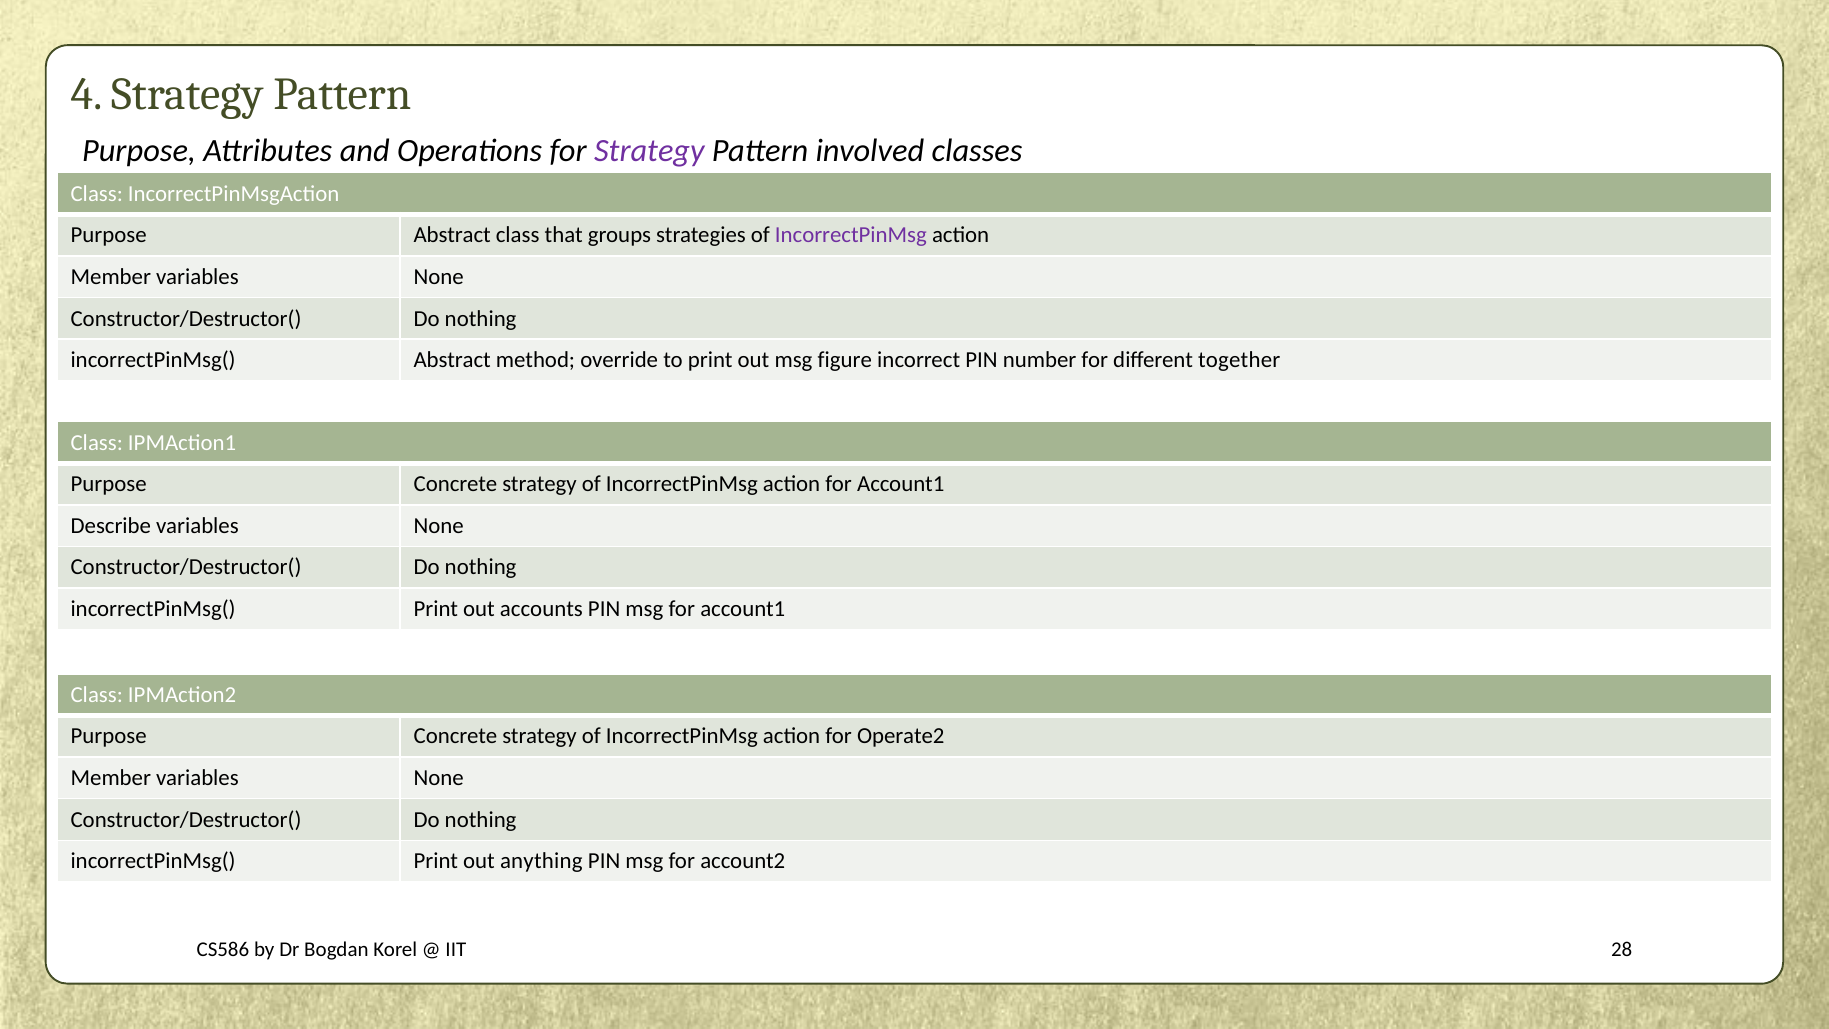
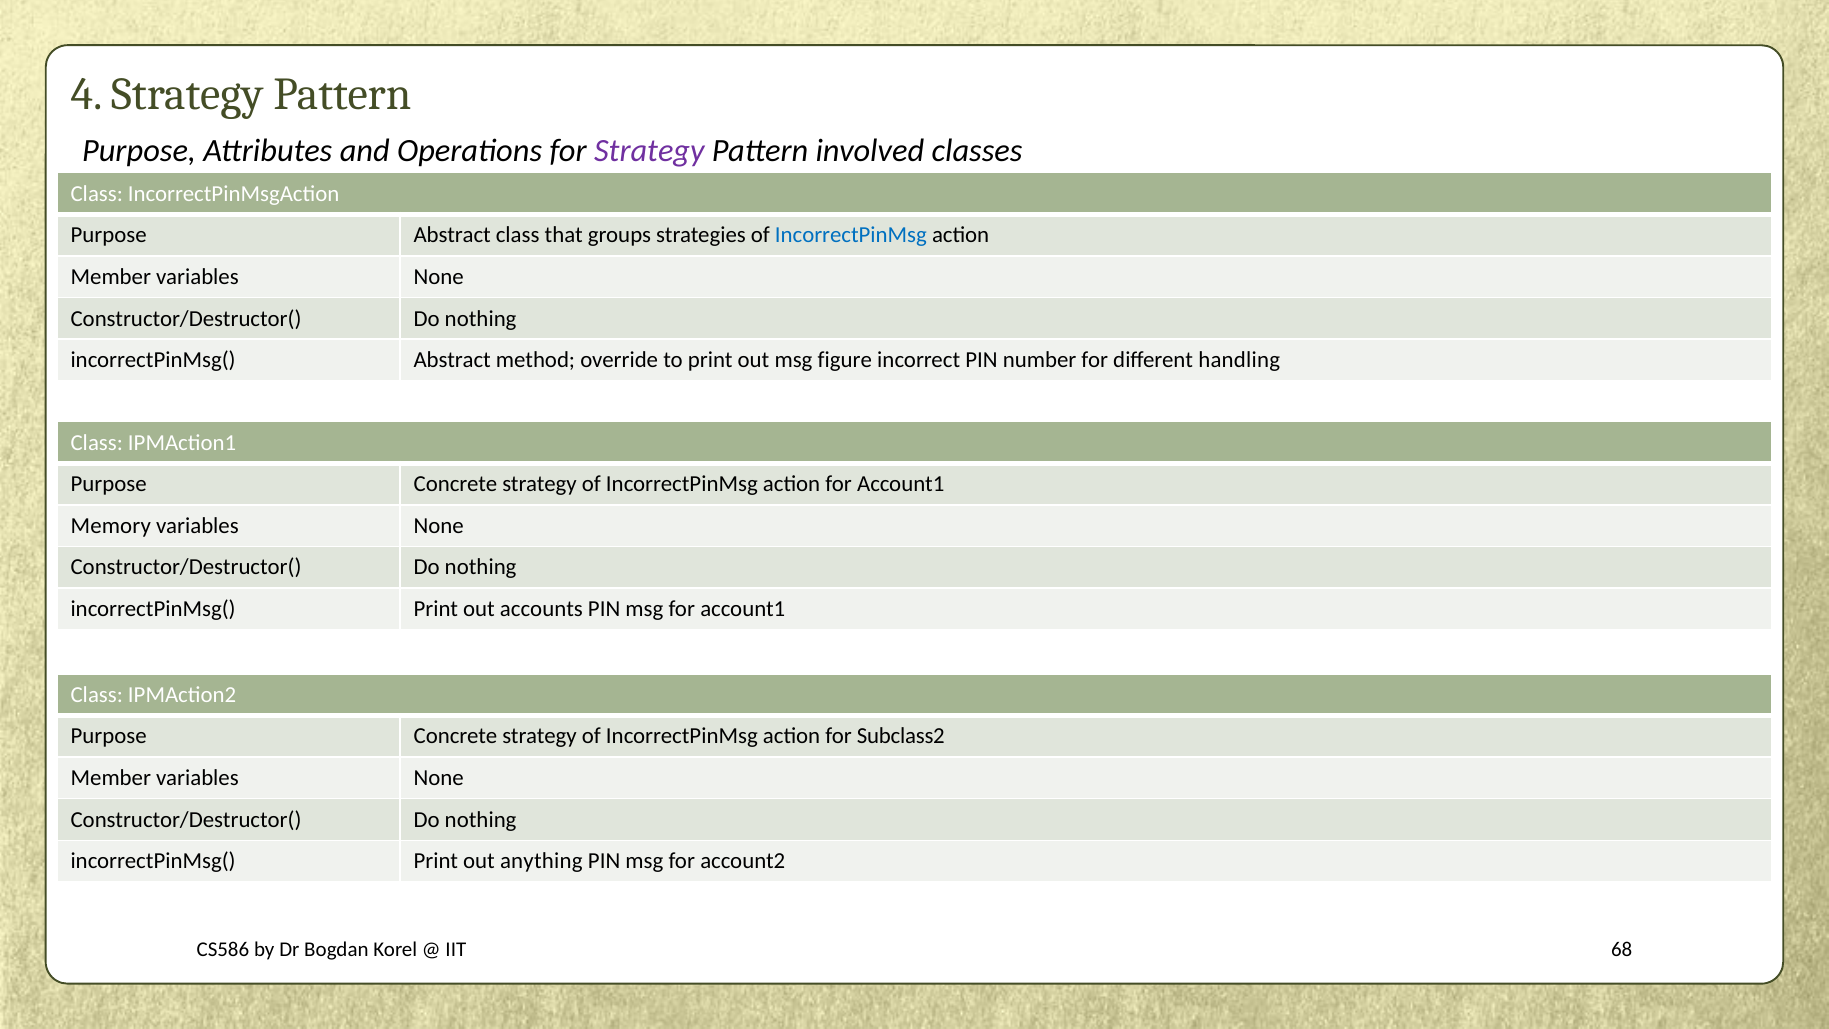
IncorrectPinMsg at (851, 235) colour: purple -> blue
together: together -> handling
Describe: Describe -> Memory
Operate2: Operate2 -> Subclass2
28: 28 -> 68
